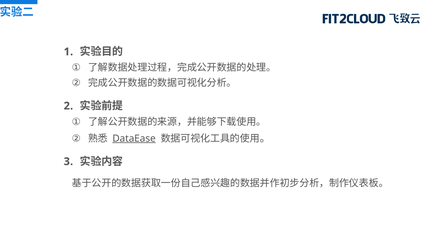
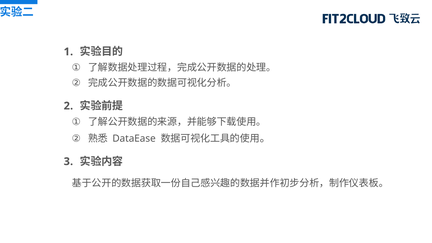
DataEase underline: present -> none
